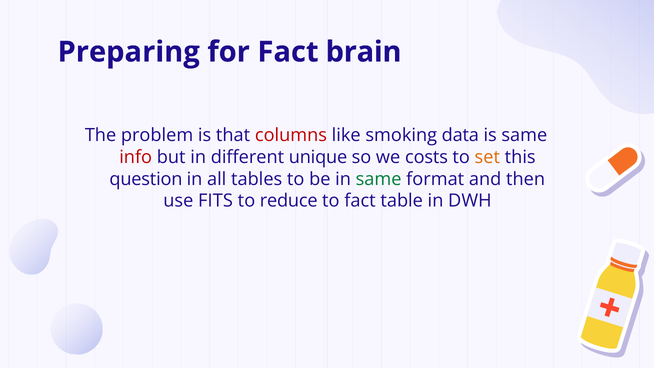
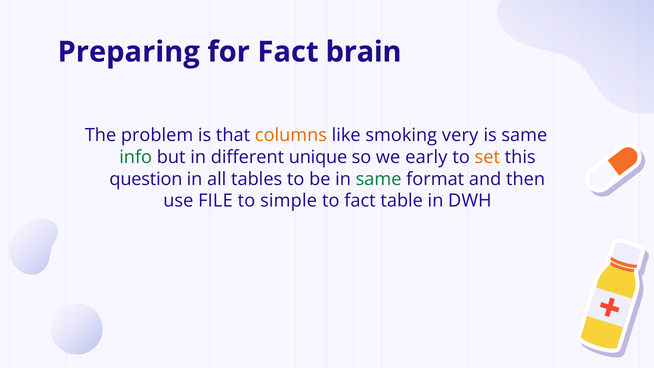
columns colour: red -> orange
data: data -> very
info colour: red -> green
costs: costs -> early
FITS: FITS -> FILE
reduce: reduce -> simple
